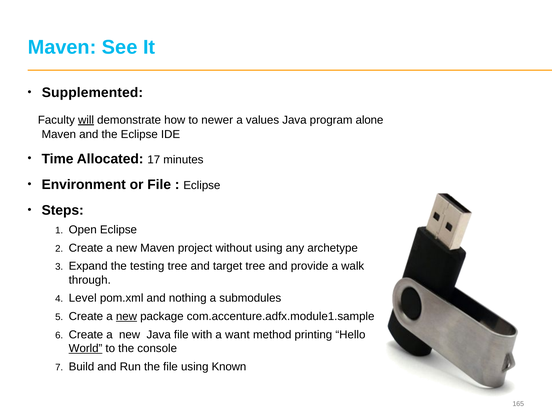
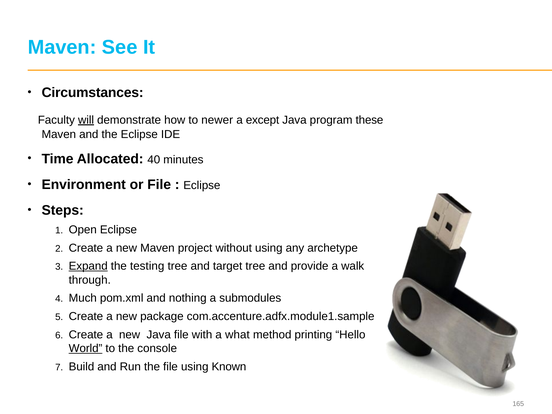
Supplemented: Supplemented -> Circumstances
values: values -> except
alone: alone -> these
17: 17 -> 40
Expand underline: none -> present
Level: Level -> Much
new at (126, 316) underline: present -> none
want: want -> what
